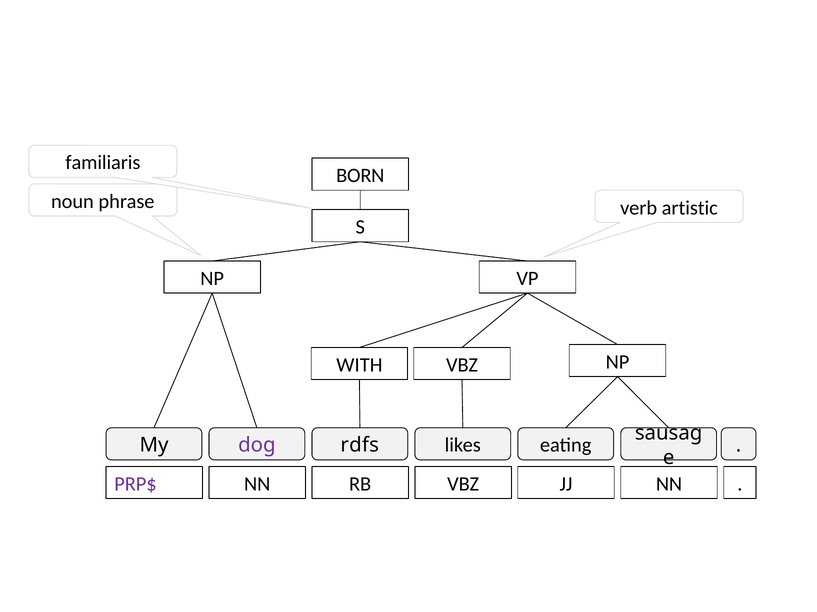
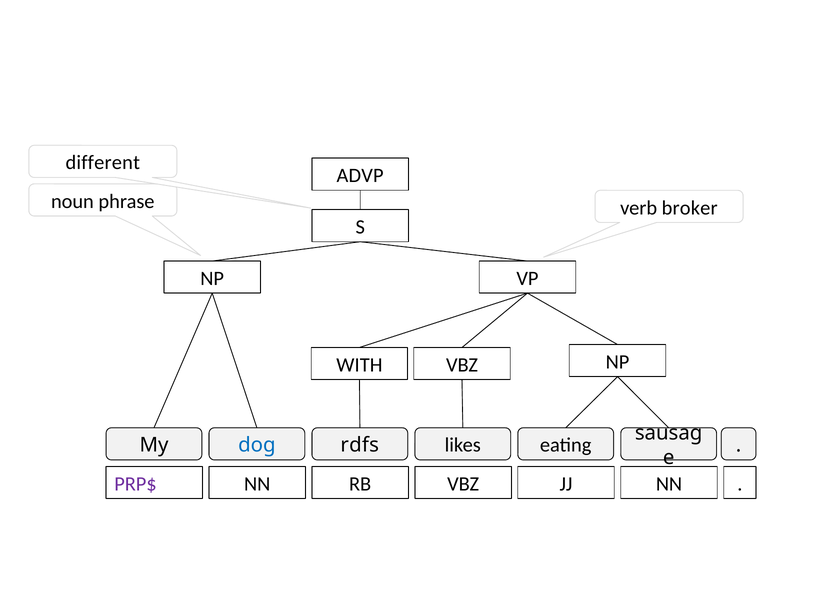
familiaris: familiaris -> different
BORN: BORN -> ADVP
artistic: artistic -> broker
dog colour: purple -> blue
